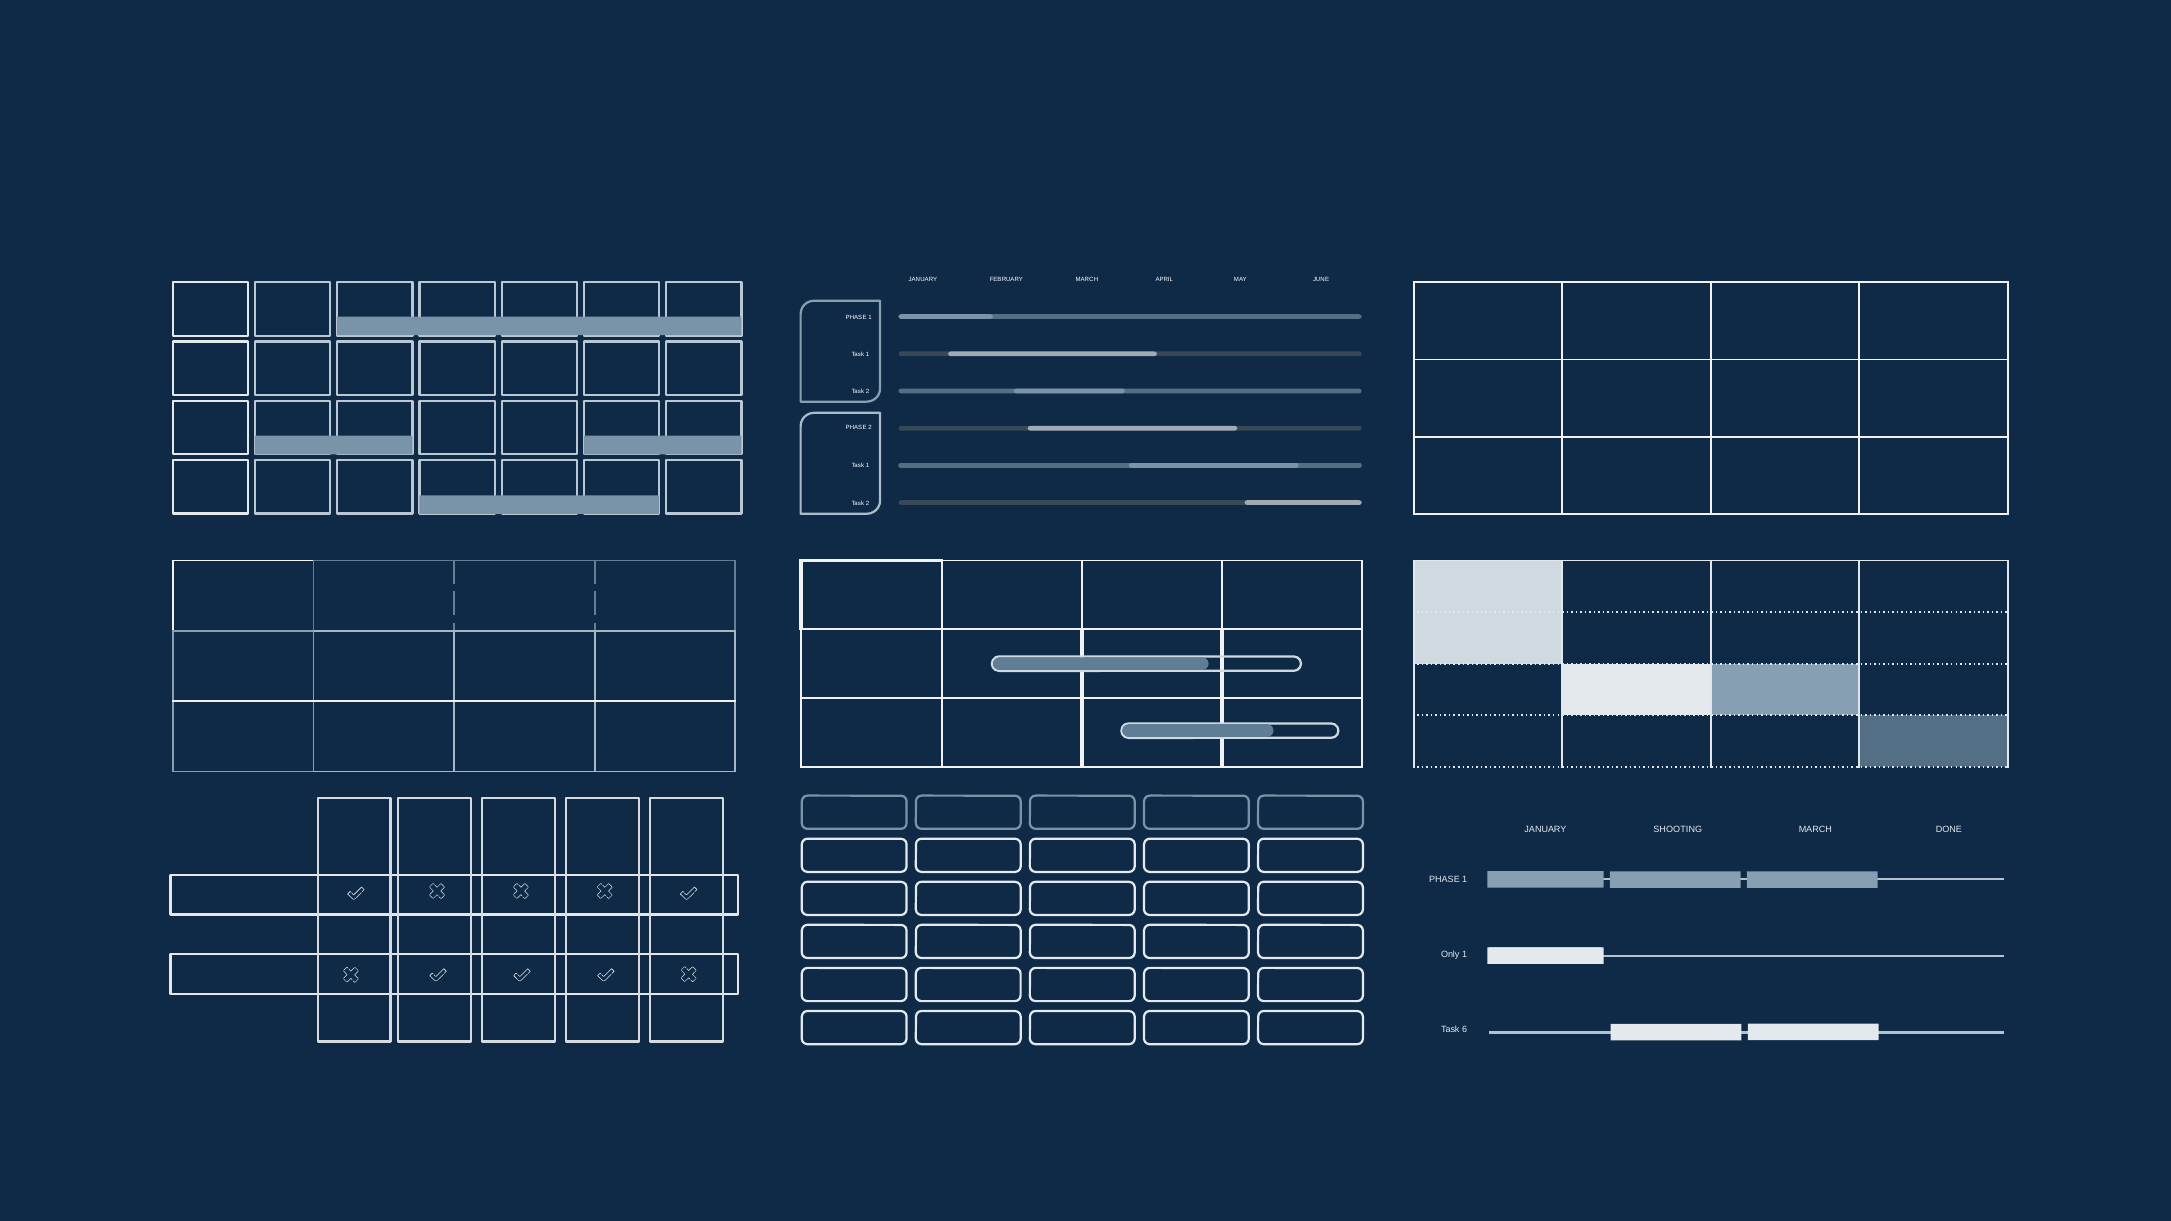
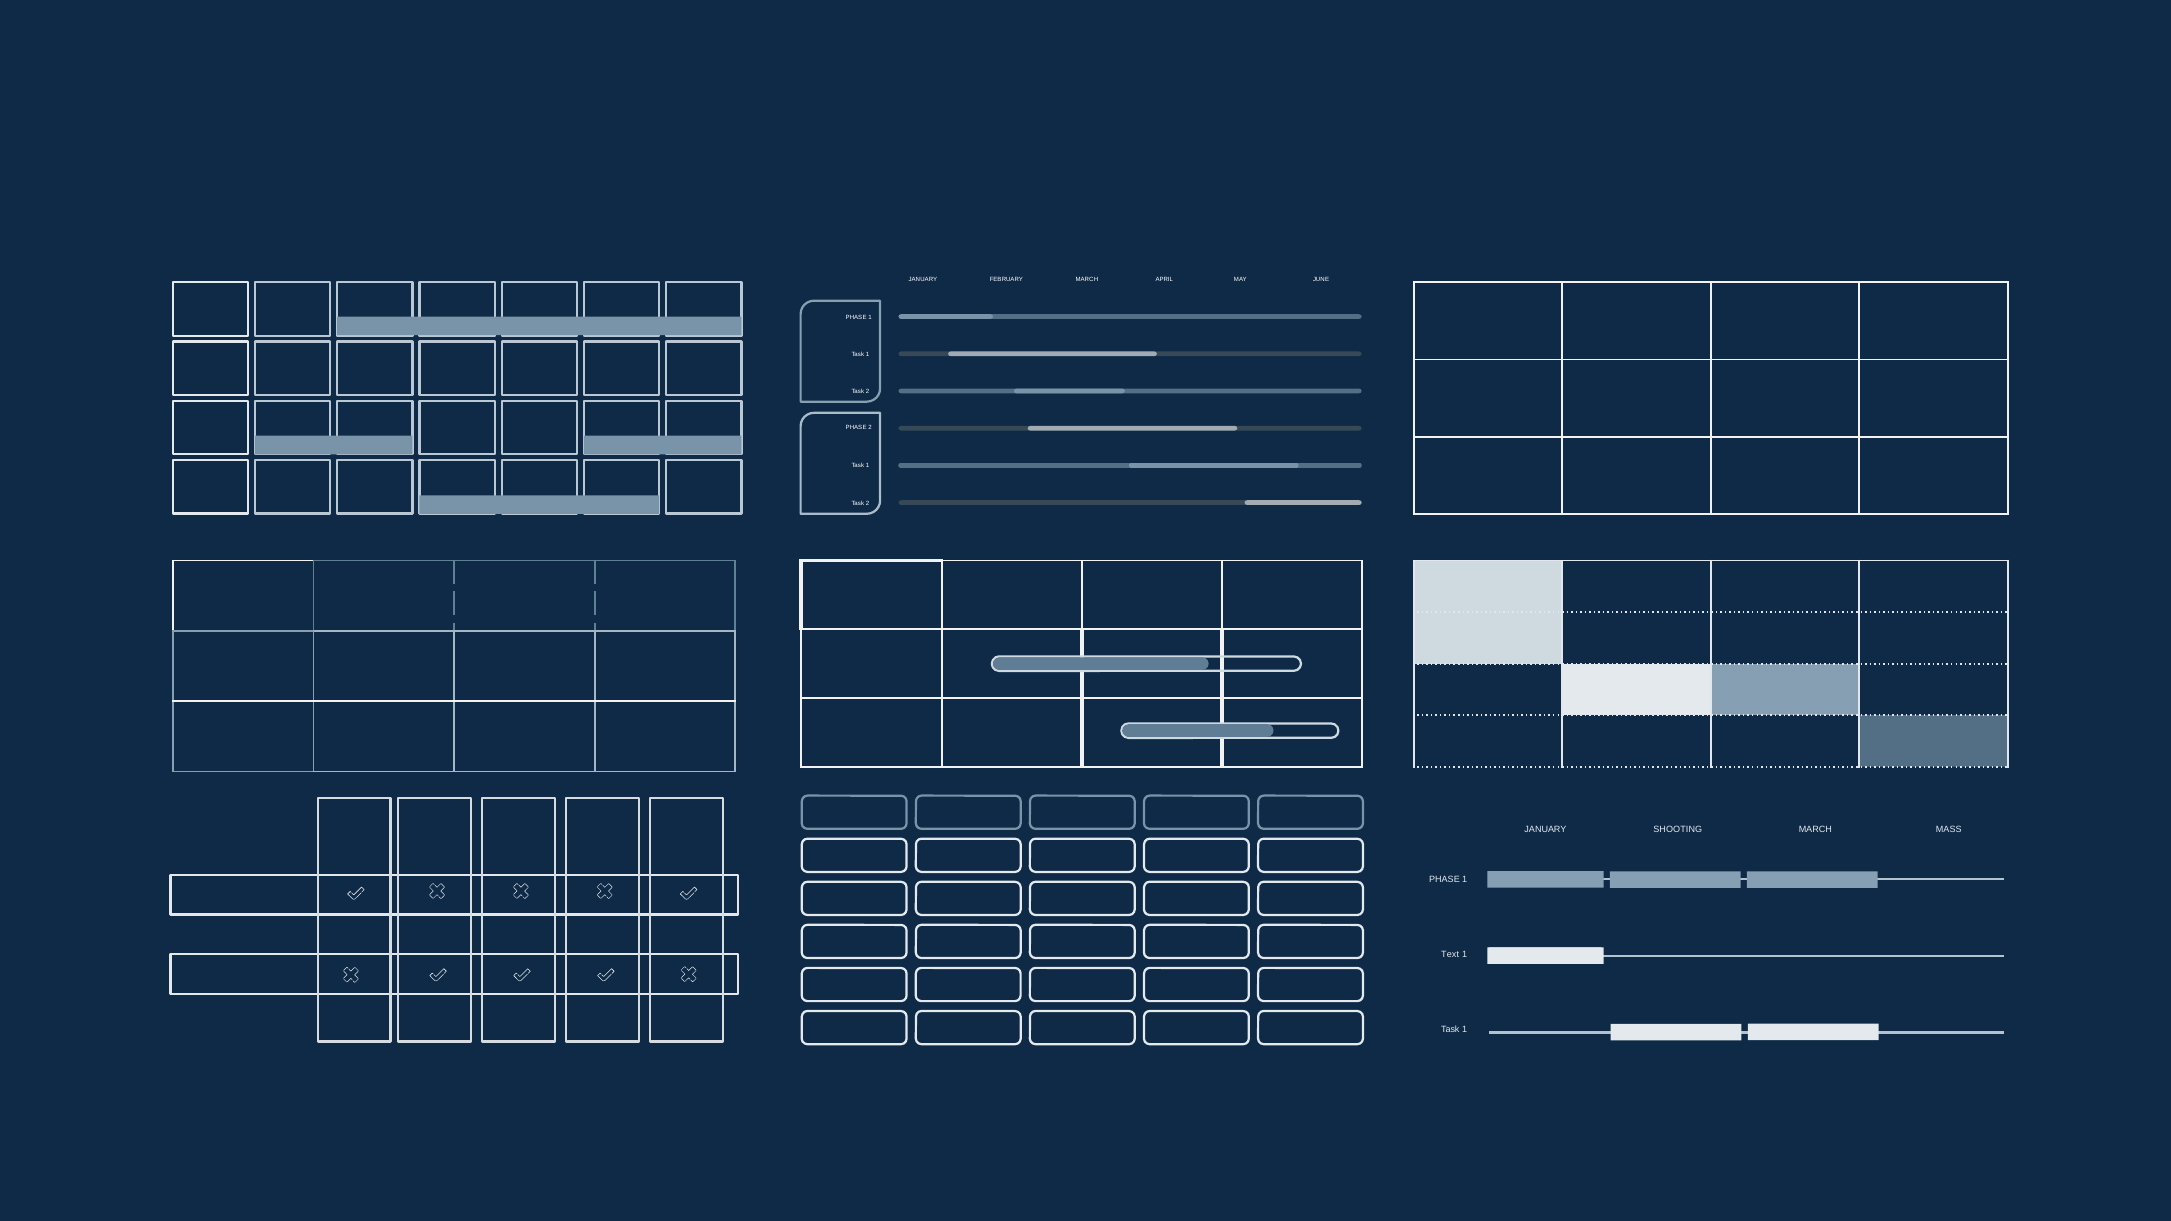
DONE: DONE -> MASS
Only: Only -> Text
6 at (1465, 1030): 6 -> 1
